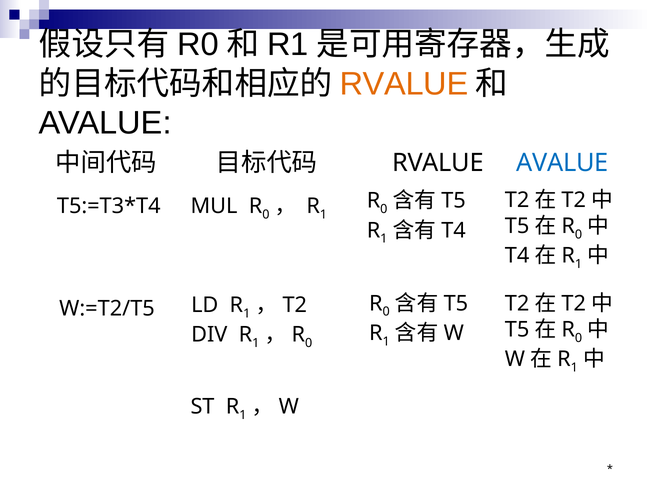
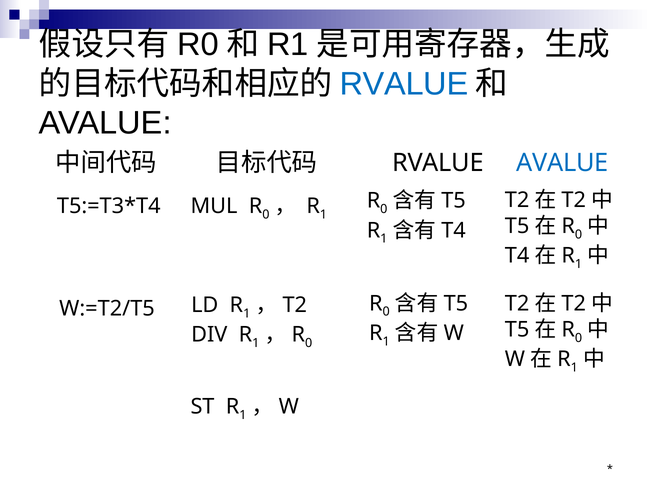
RVALUE at (404, 84) colour: orange -> blue
